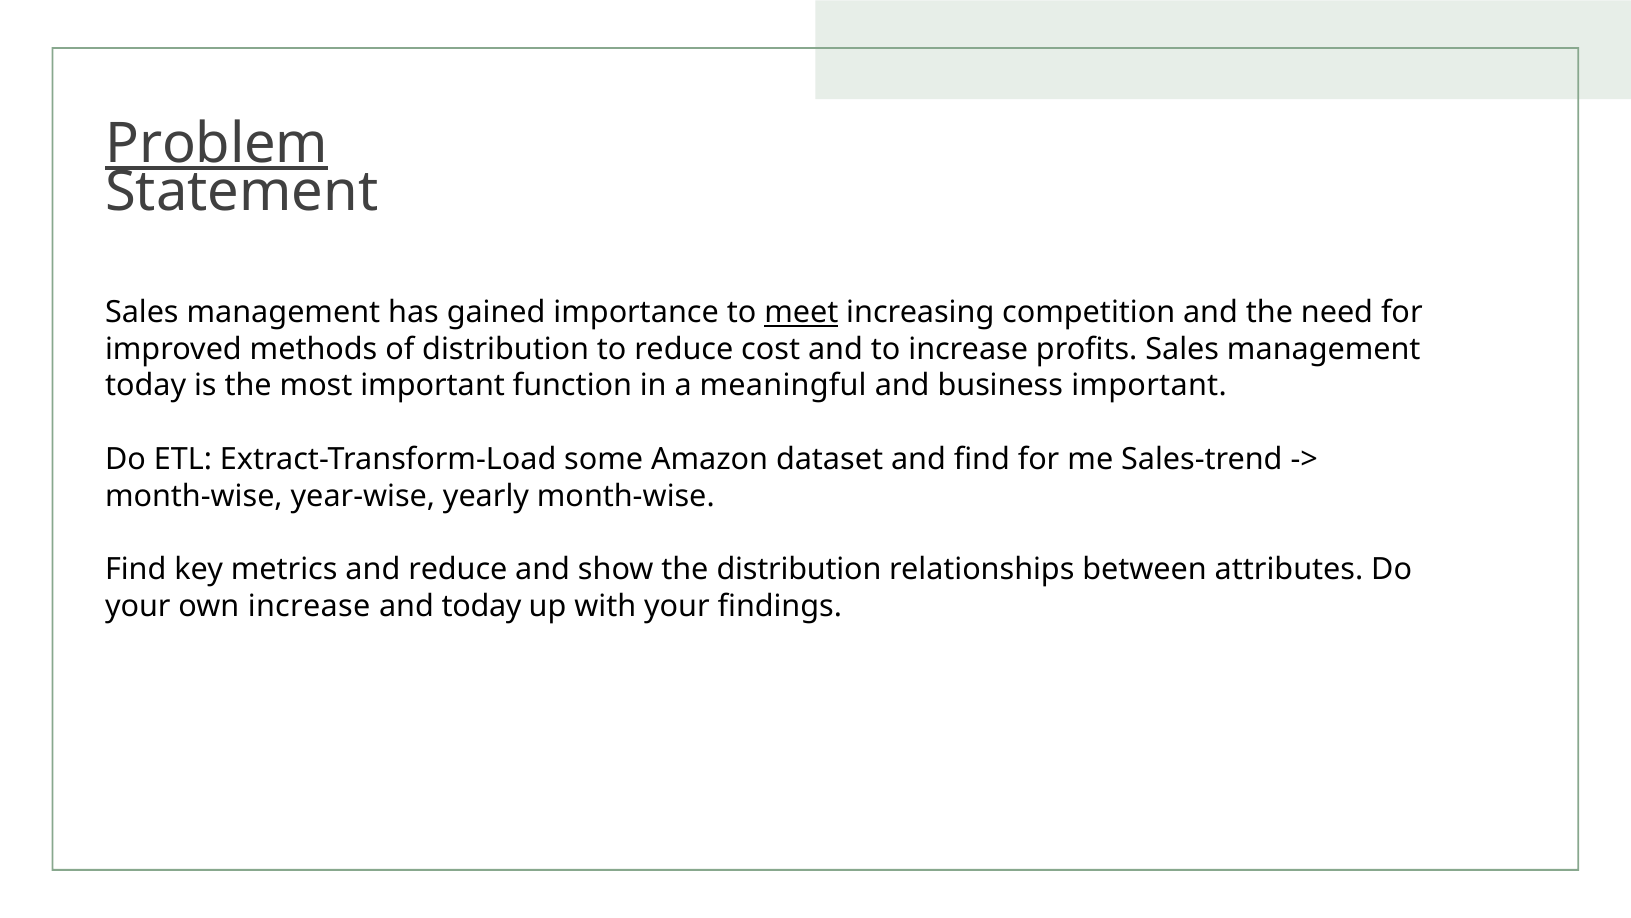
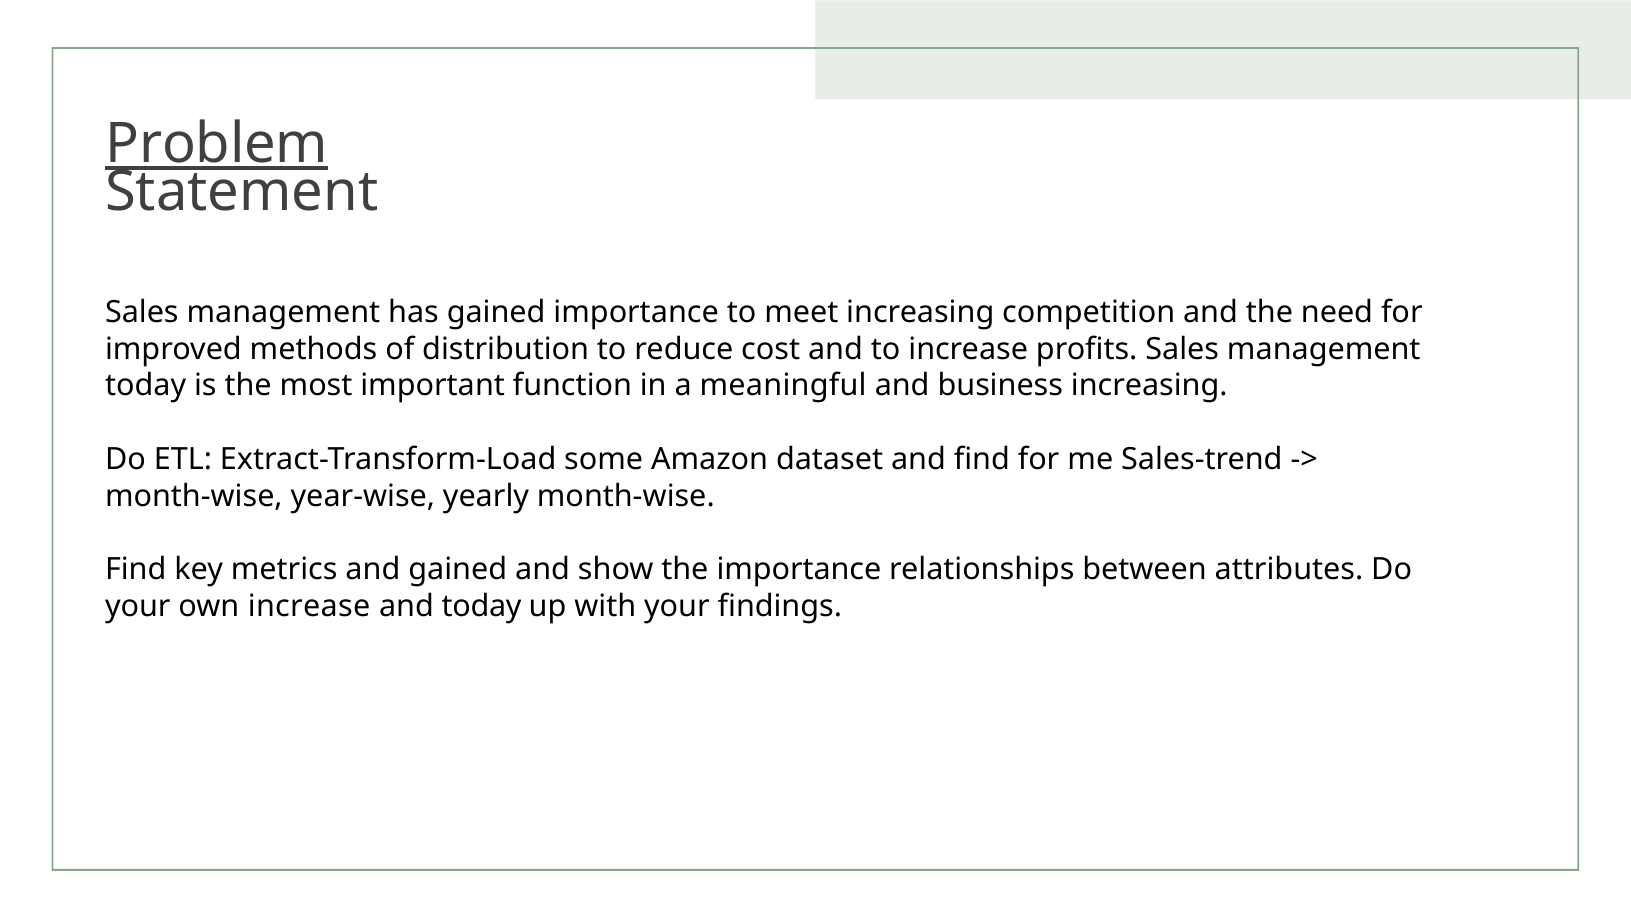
meet underline: present -> none
business important: important -> increasing
and reduce: reduce -> gained
the distribution: distribution -> importance
